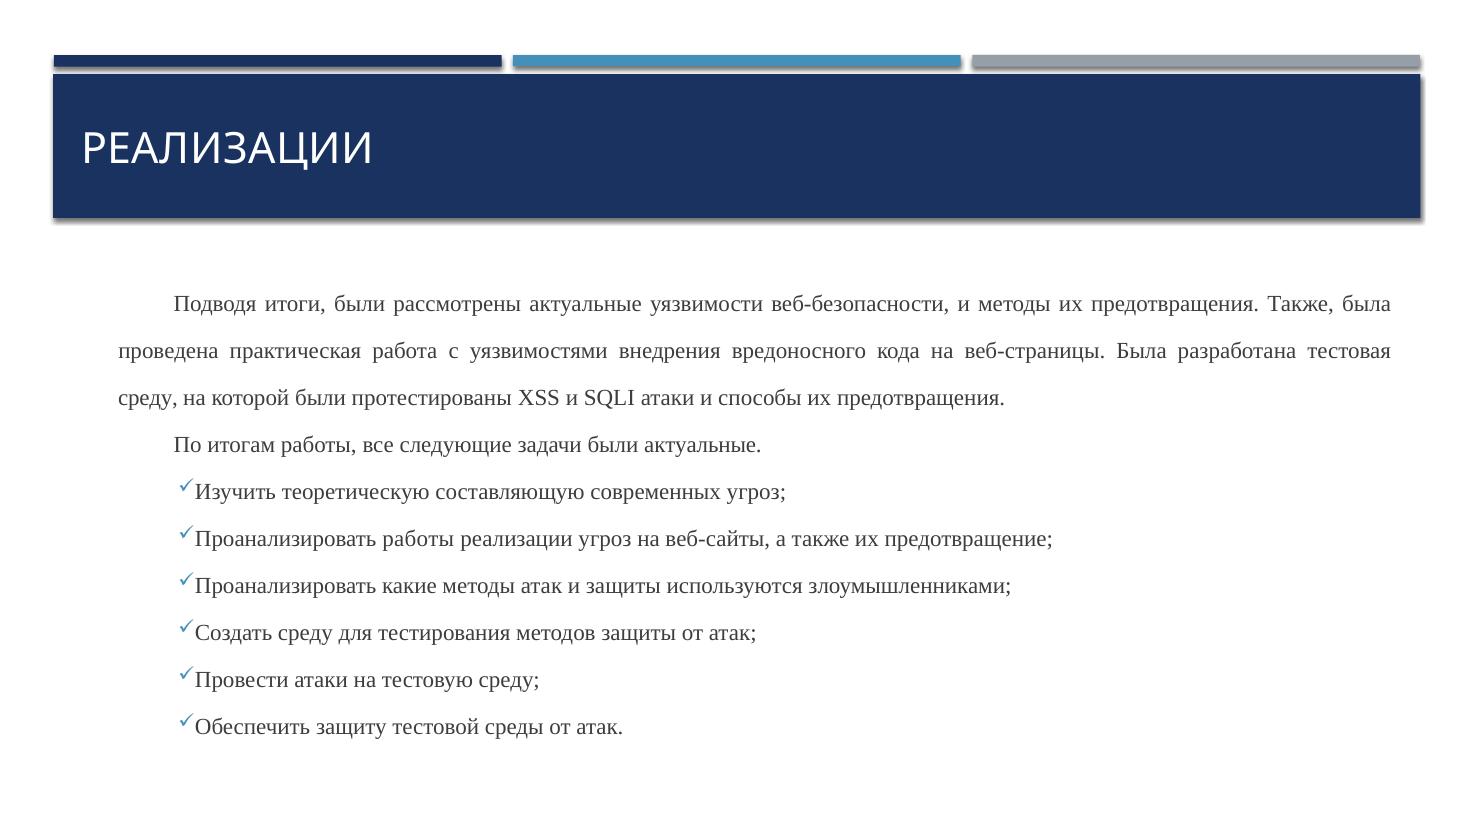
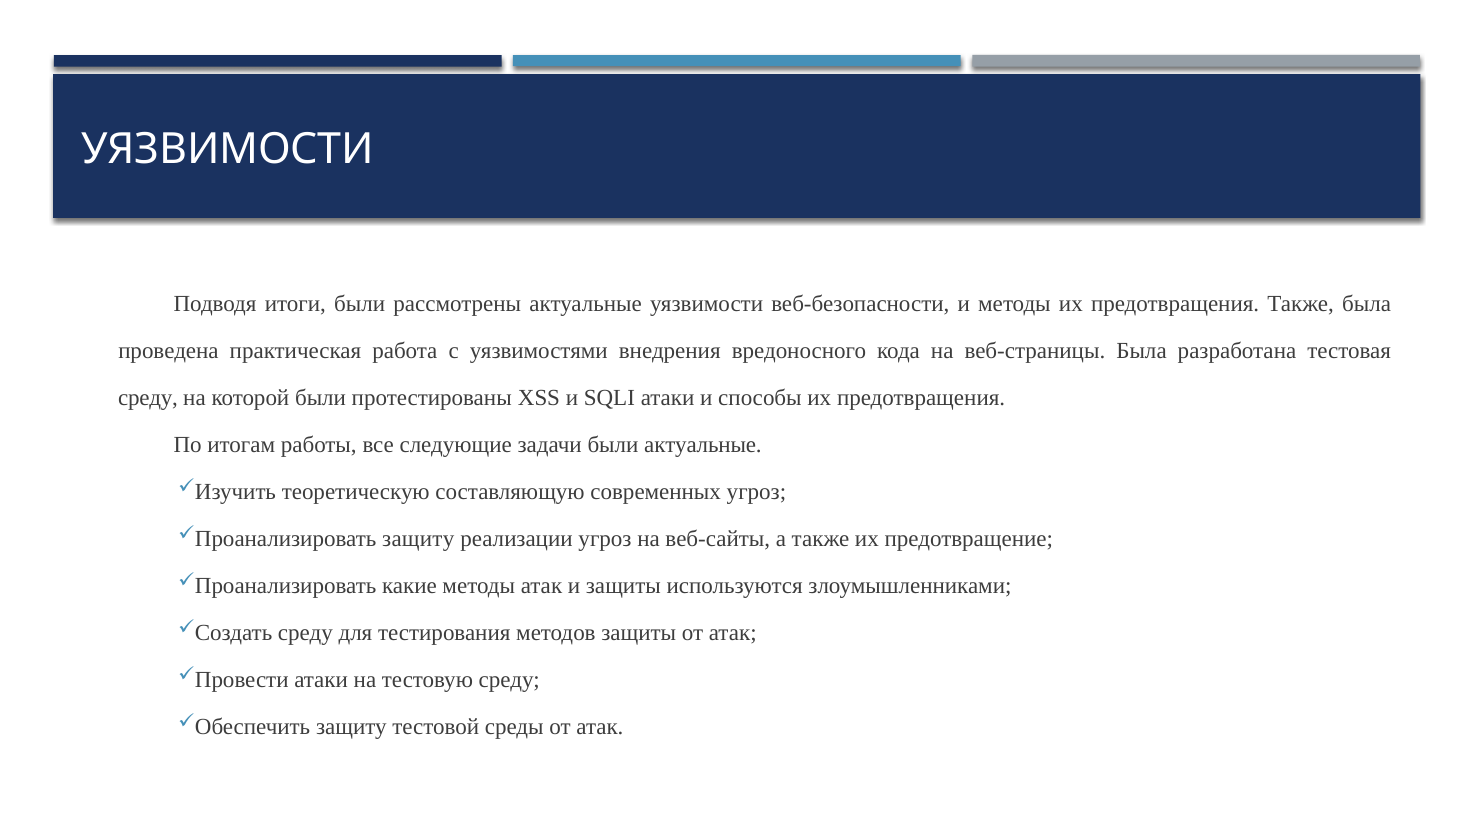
РЕАЛИЗАЦИИ at (227, 149): РЕАЛИЗАЦИИ -> УЯЗВИМОСТИ
работы at (418, 539): работы -> защиту
